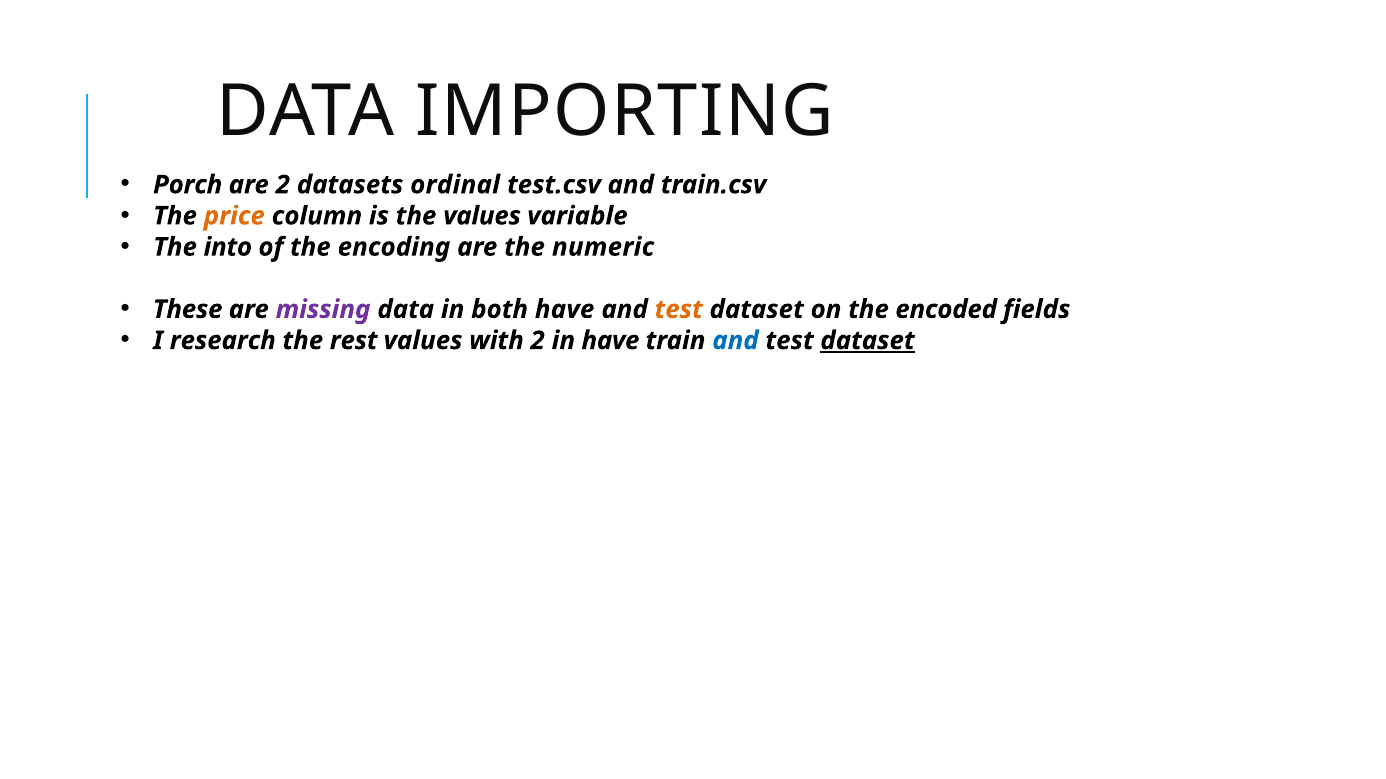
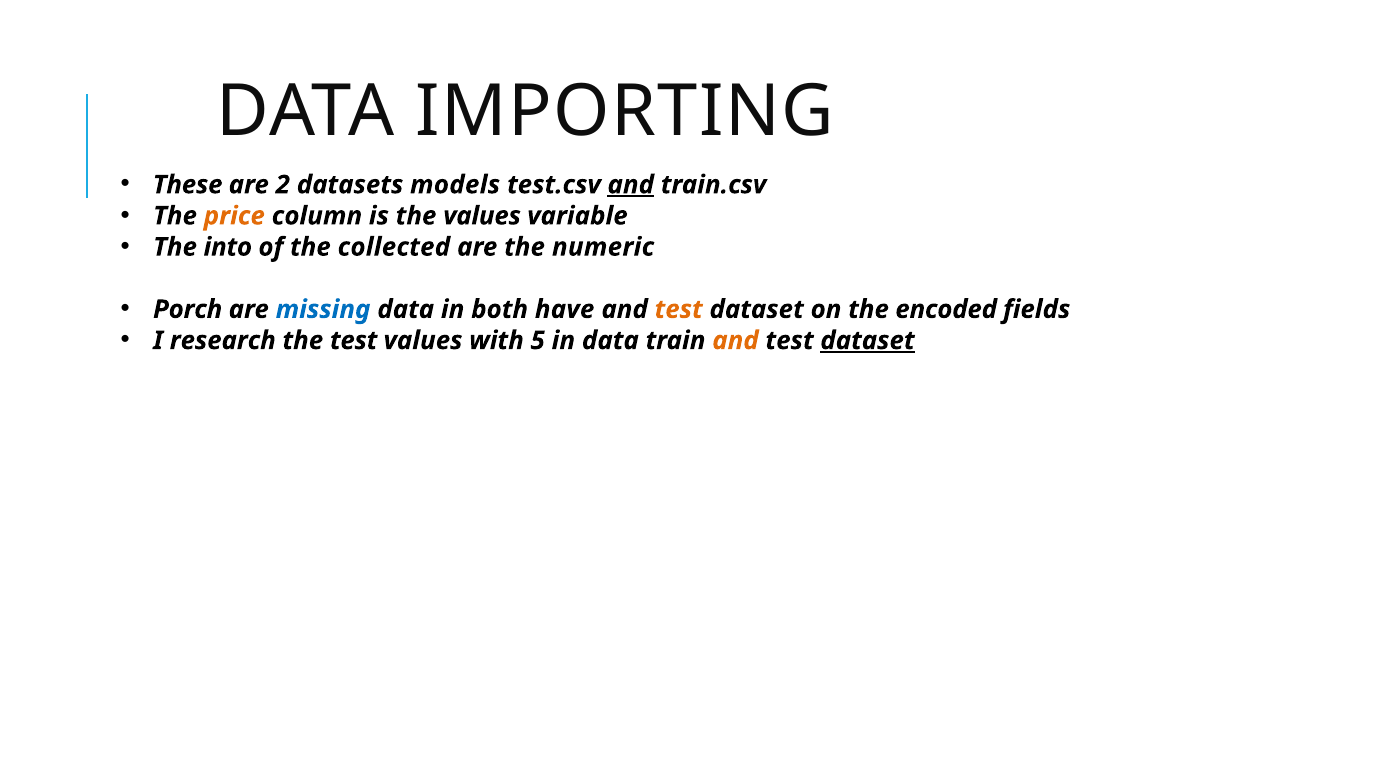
Porch: Porch -> These
ordinal: ordinal -> models
and at (631, 185) underline: none -> present
encoding: encoding -> collected
These: These -> Porch
missing colour: purple -> blue
the rest: rest -> test
with 2: 2 -> 5
in have: have -> data
and at (735, 341) colour: blue -> orange
